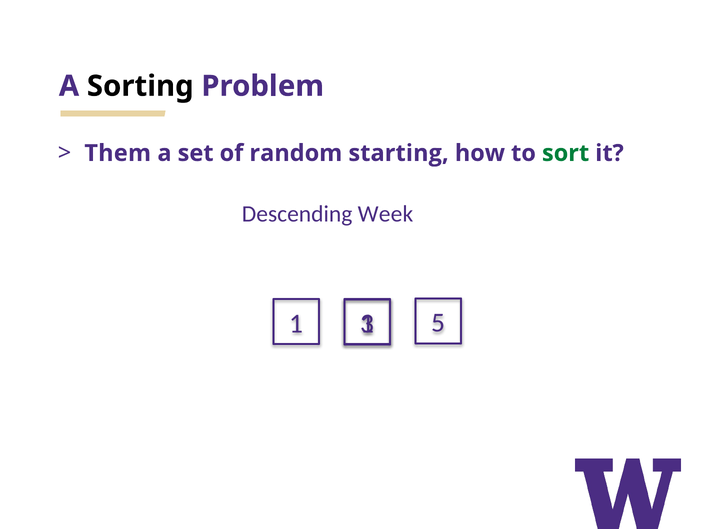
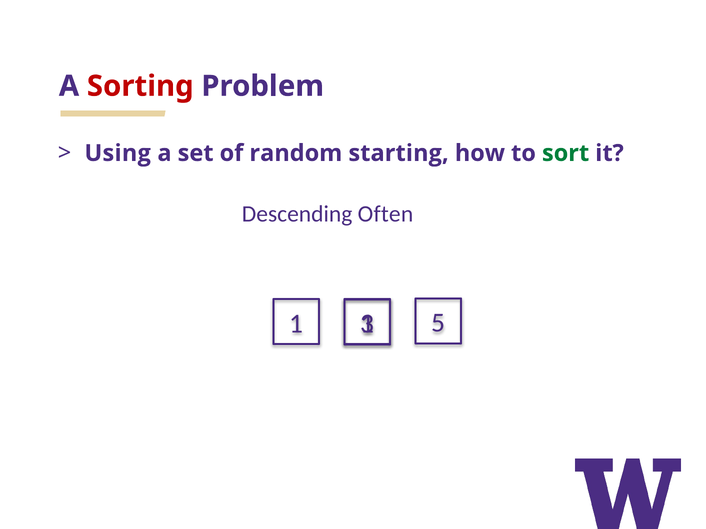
Sorting colour: black -> red
Them: Them -> Using
Week: Week -> Often
